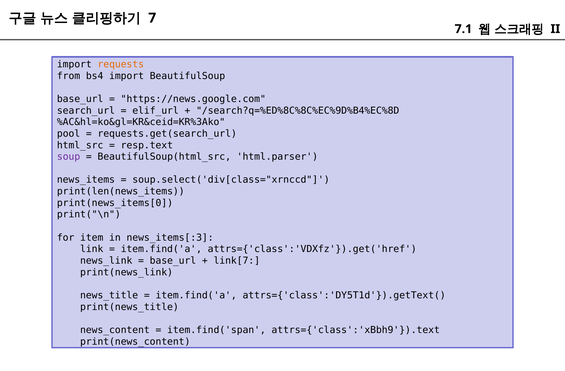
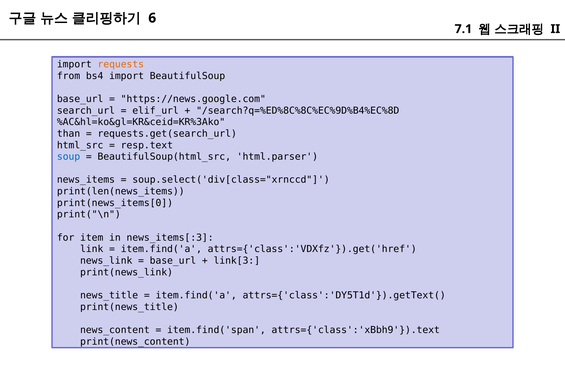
7: 7 -> 6
pool: pool -> than
soup colour: purple -> blue
link[7: link[7 -> link[3
